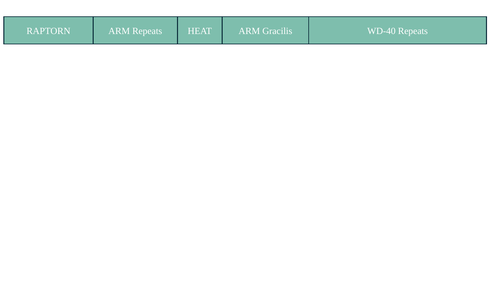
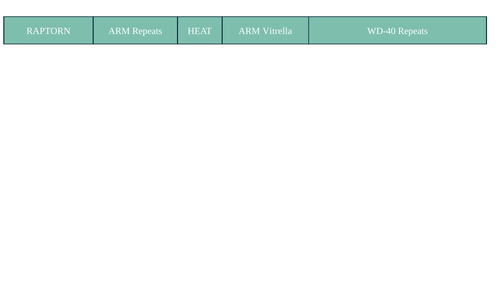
Gracilis: Gracilis -> Vitrella
